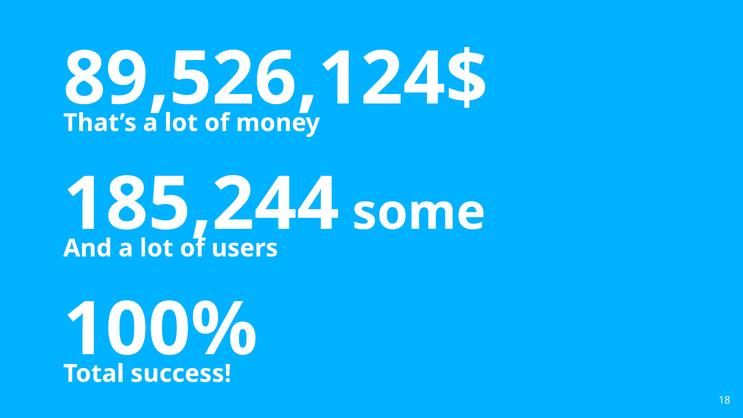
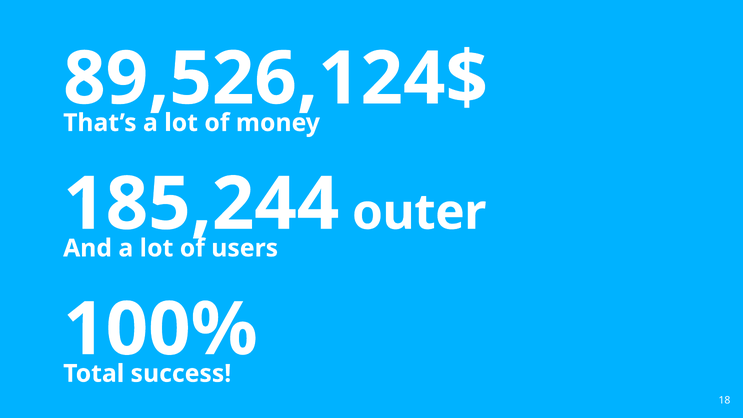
some: some -> outer
